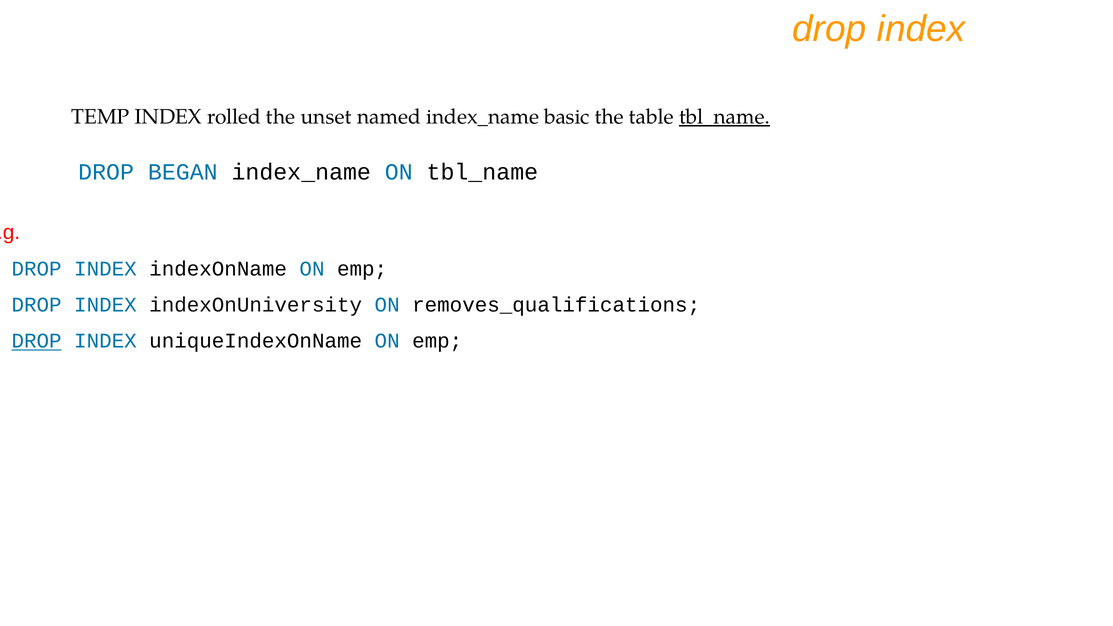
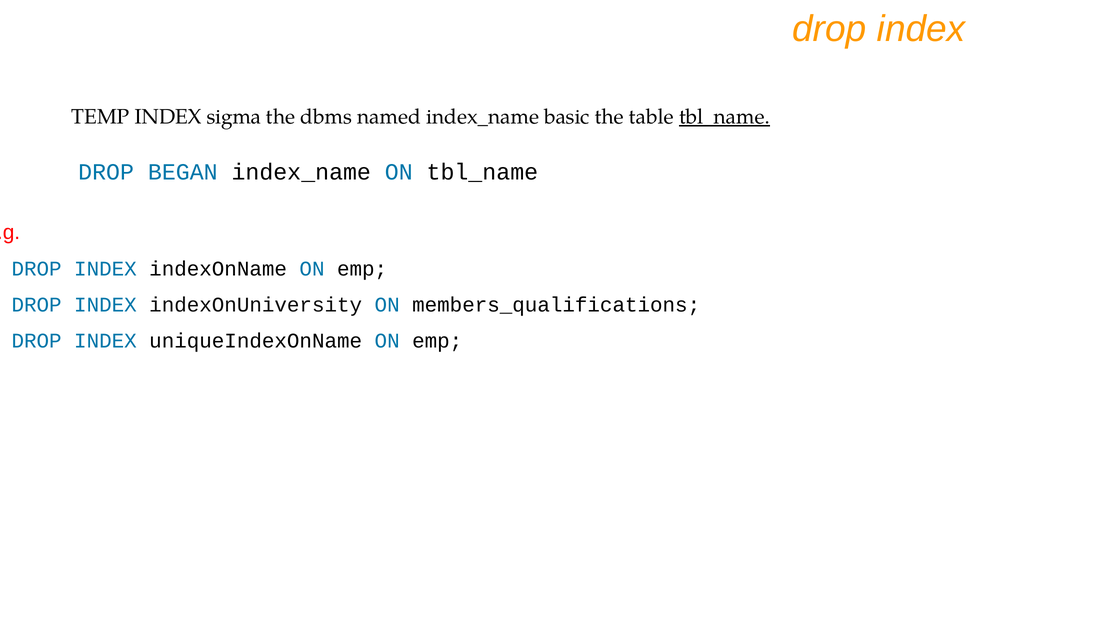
rolled: rolled -> sigma
unset: unset -> dbms
removes_qualifications: removes_qualifications -> members_qualifications
DROP at (37, 341) underline: present -> none
